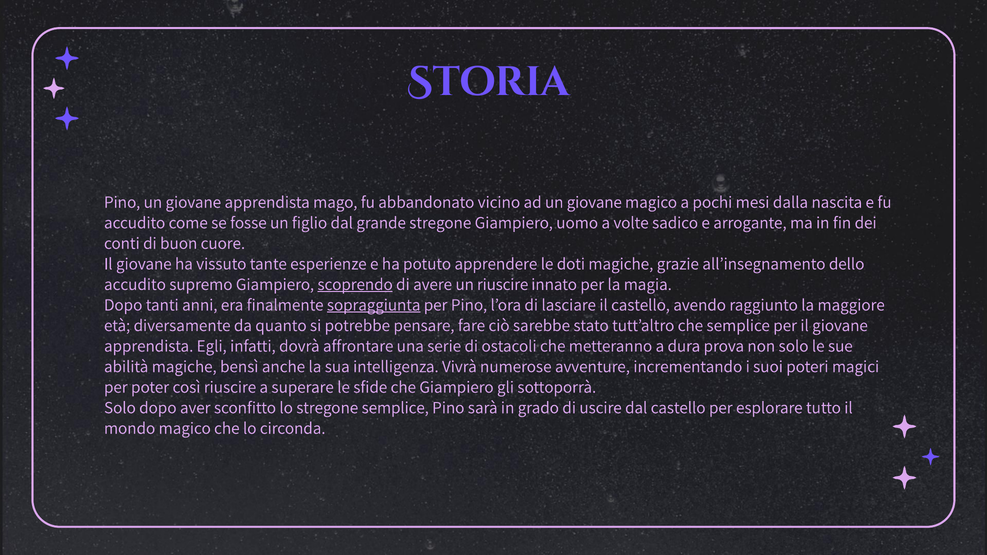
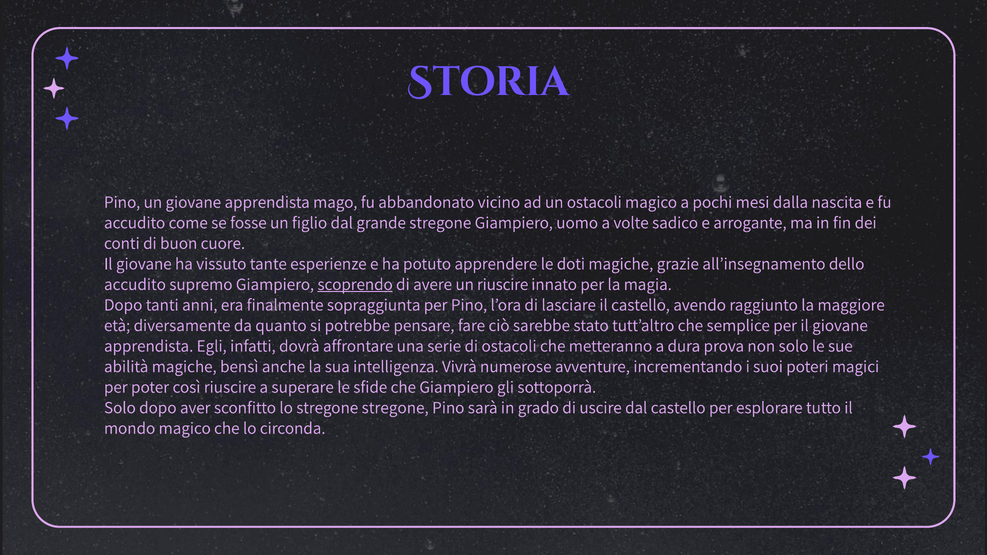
ad un giovane: giovane -> ostacoli
sopraggiunta underline: present -> none
stregone semplice: semplice -> stregone
